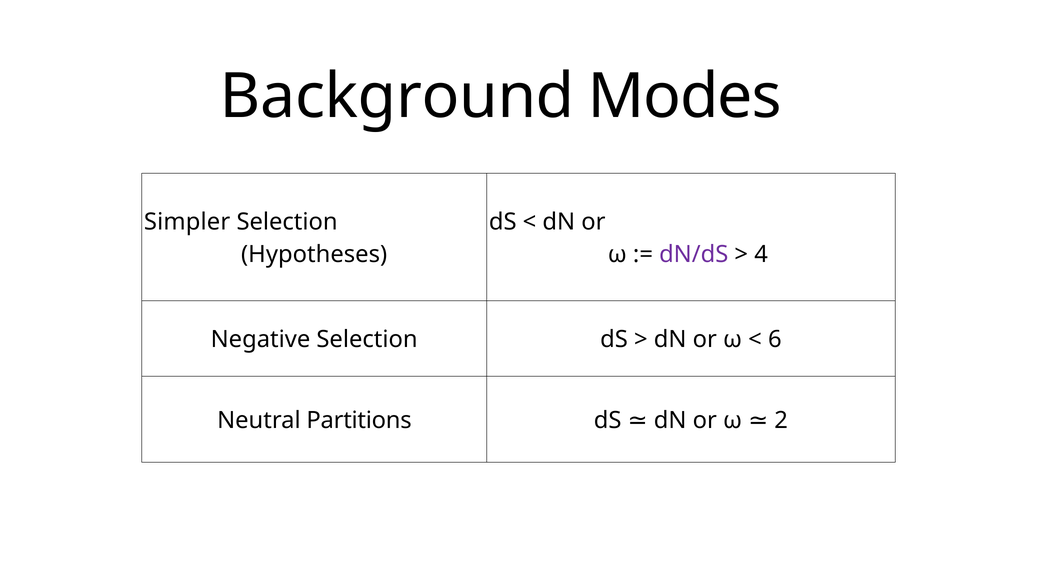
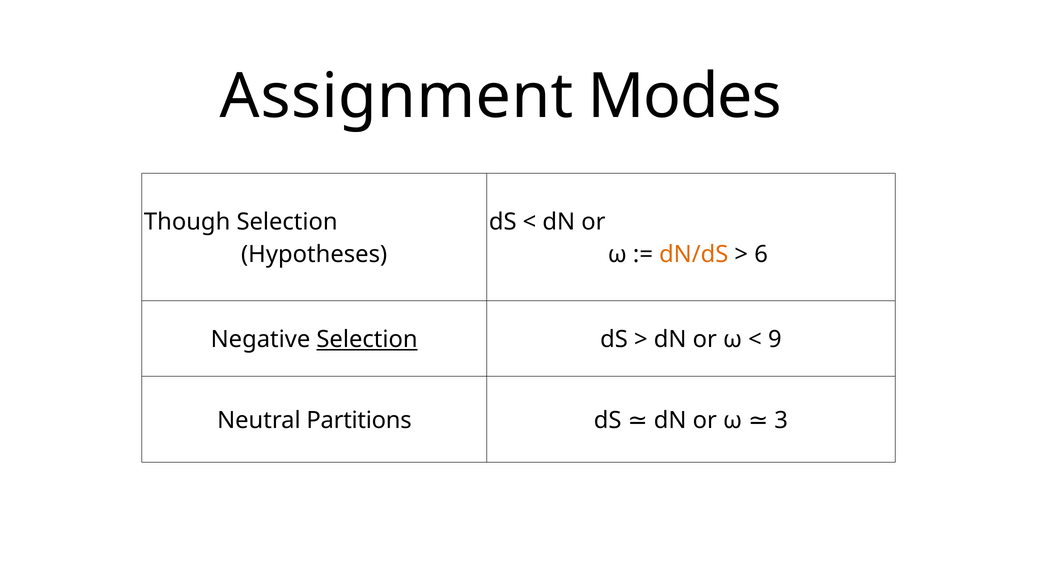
Background: Background -> Assignment
Simpler: Simpler -> Though
dN/dS colour: purple -> orange
4: 4 -> 6
Selection at (367, 340) underline: none -> present
6: 6 -> 9
2: 2 -> 3
